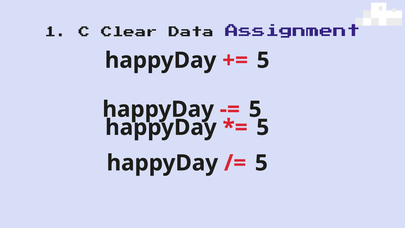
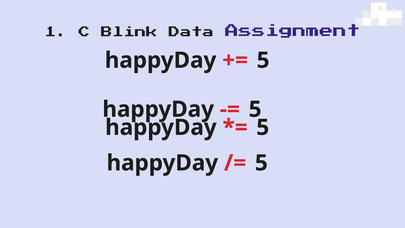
Clear: Clear -> Blink
